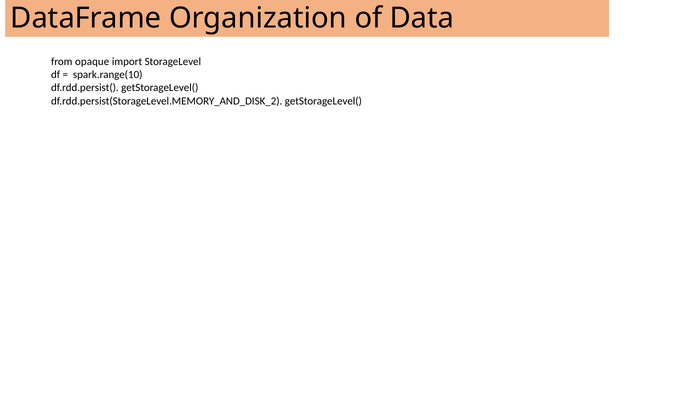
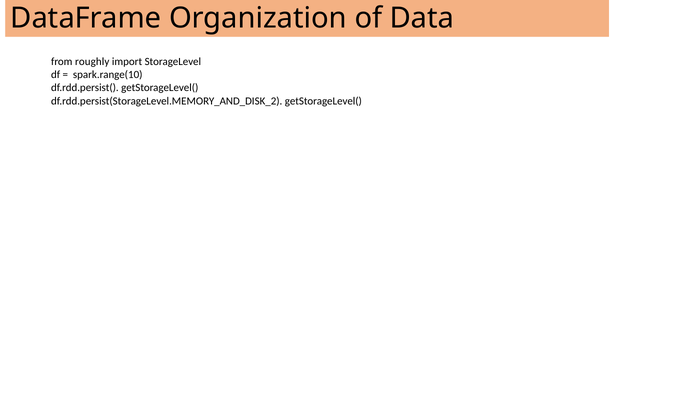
opaque: opaque -> roughly
